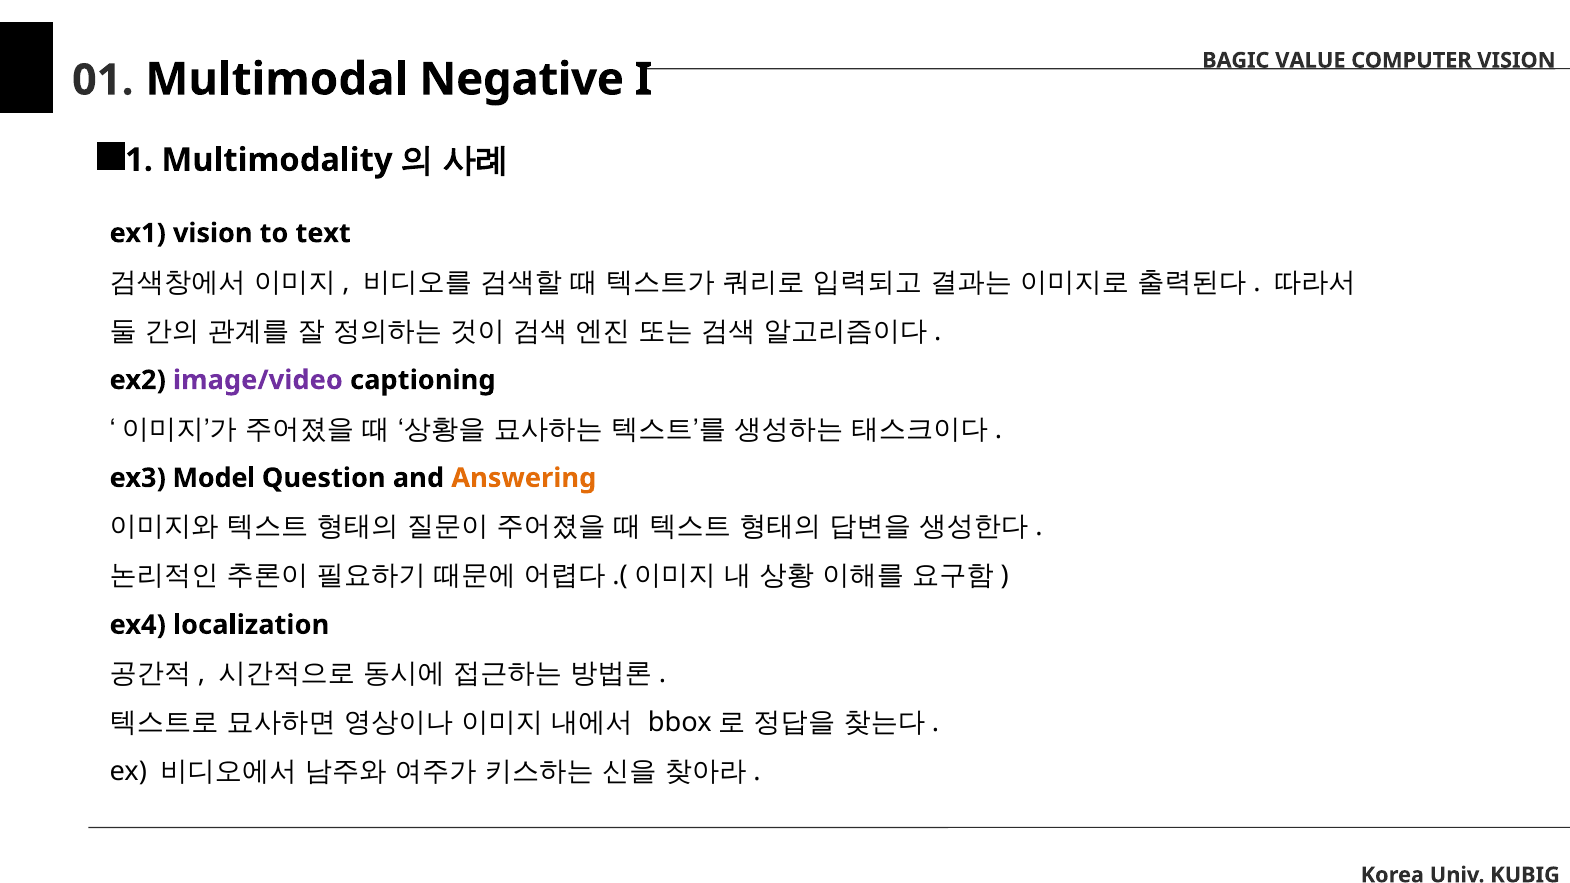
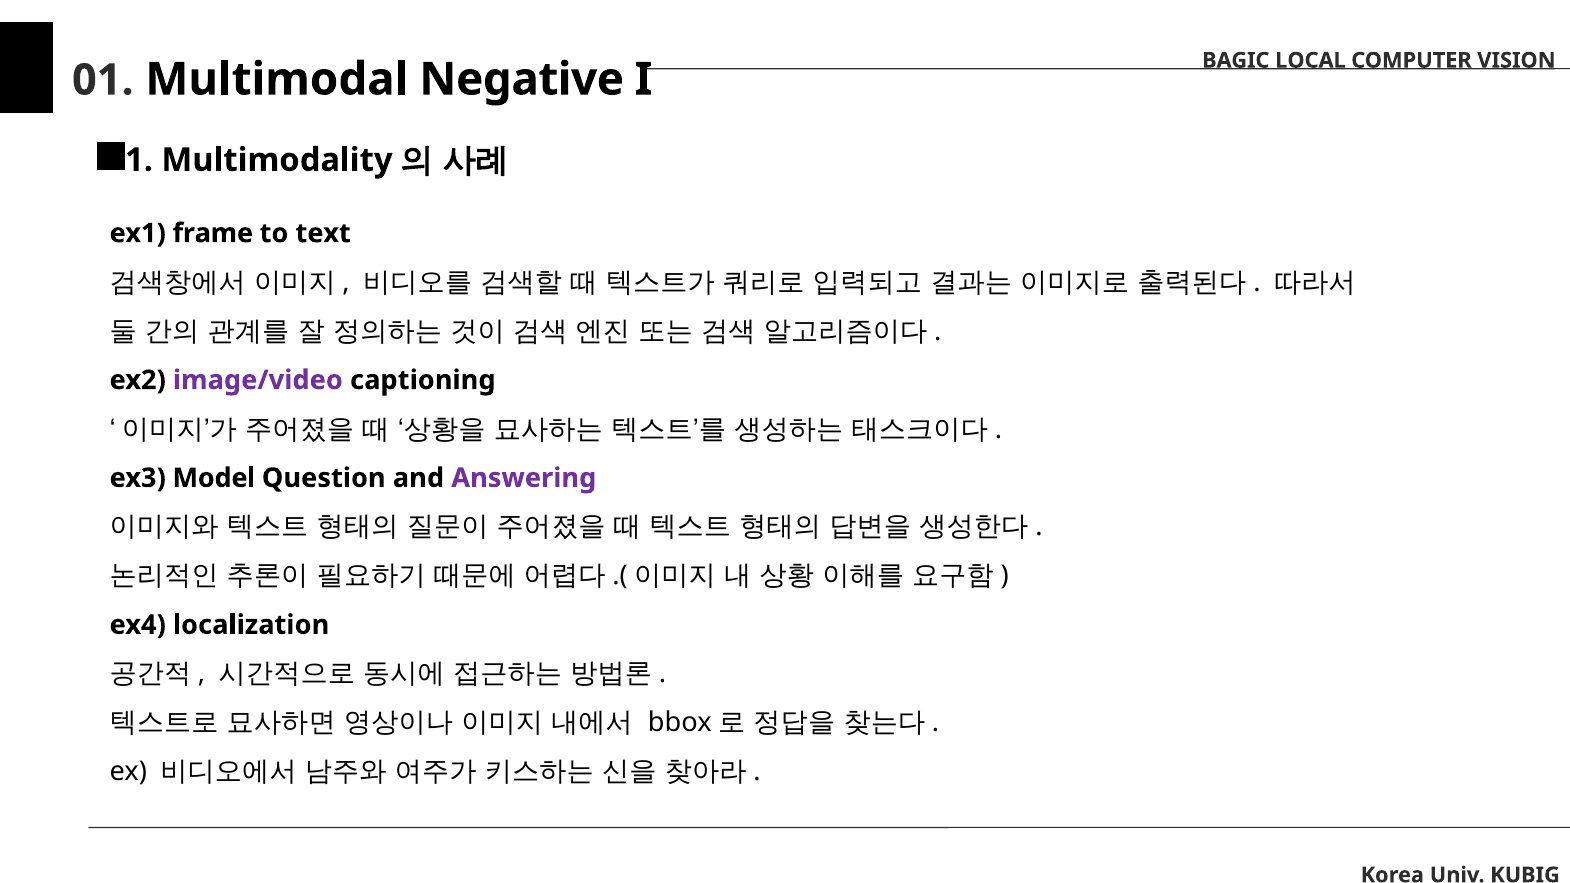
VALUE: VALUE -> LOCAL
ex1 vision: vision -> frame
Answering colour: orange -> purple
